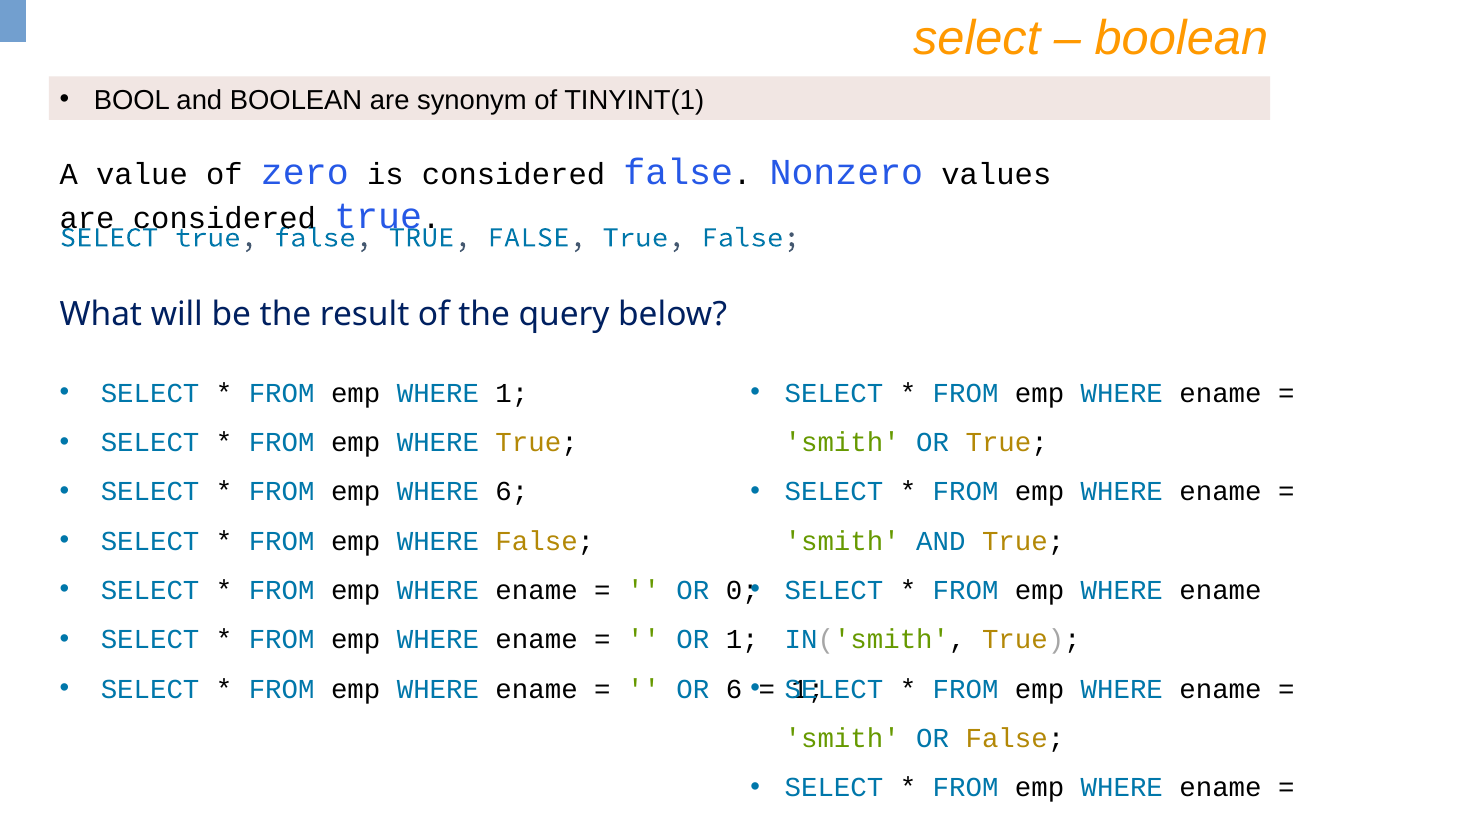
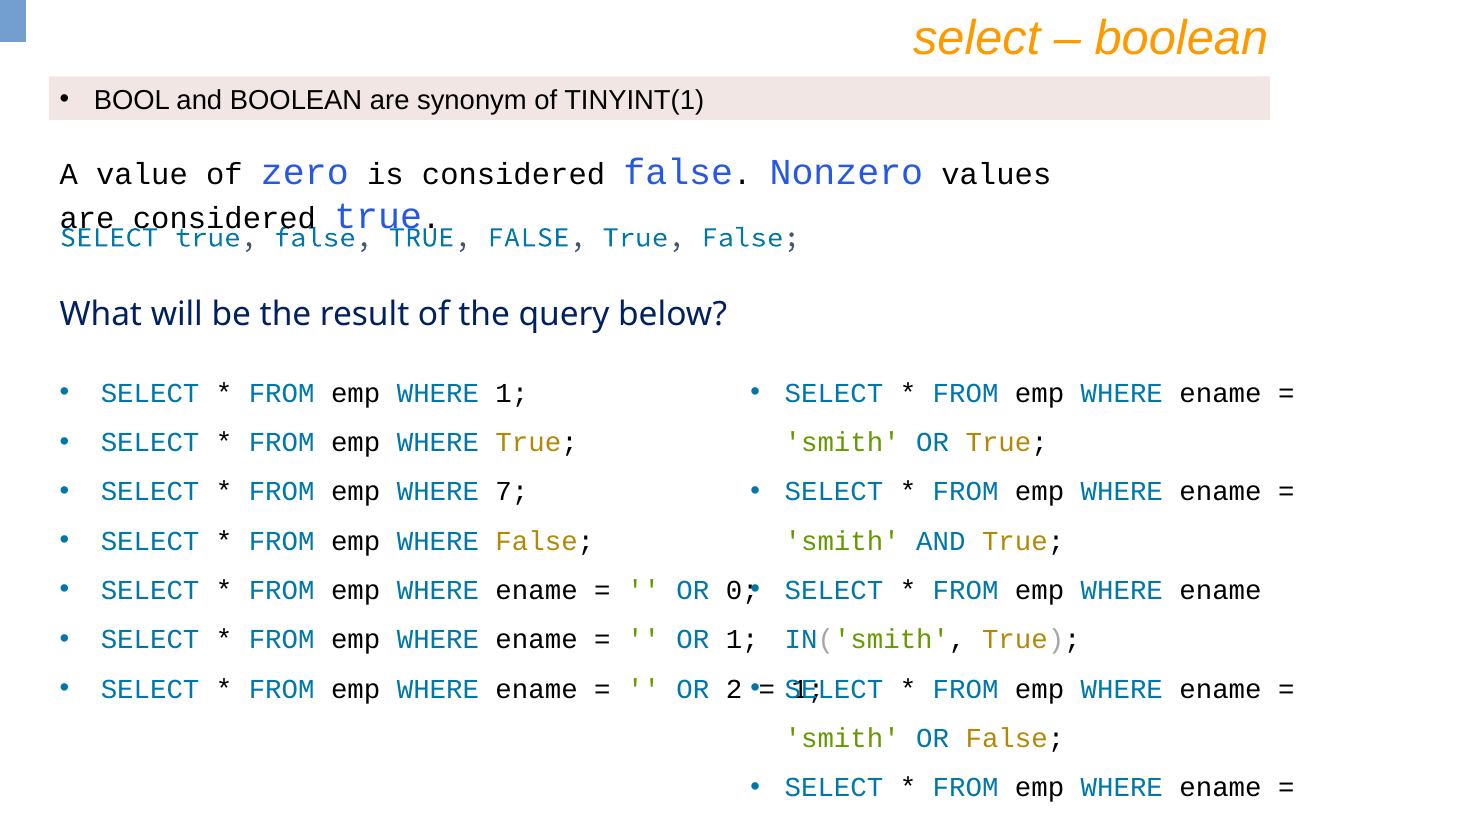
WHERE 6: 6 -> 7
OR 6: 6 -> 2
